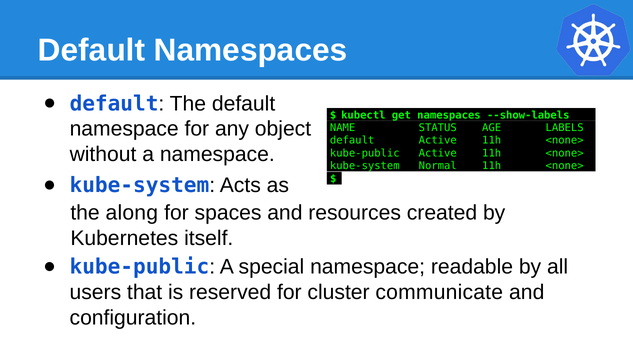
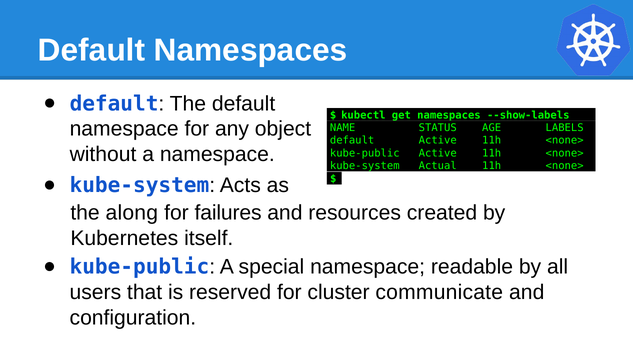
Normal: Normal -> Actual
spaces: spaces -> failures
